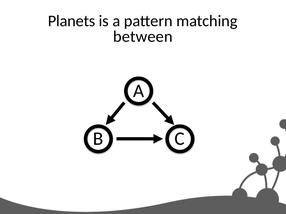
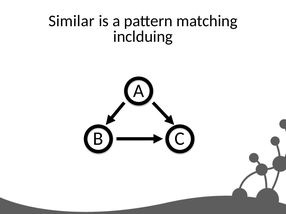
Planets: Planets -> Similar
between: between -> inclduing
